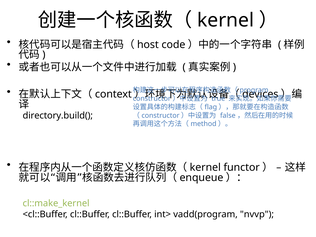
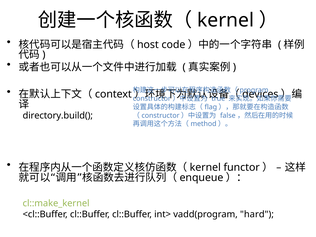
nvvp: nvvp -> hard
